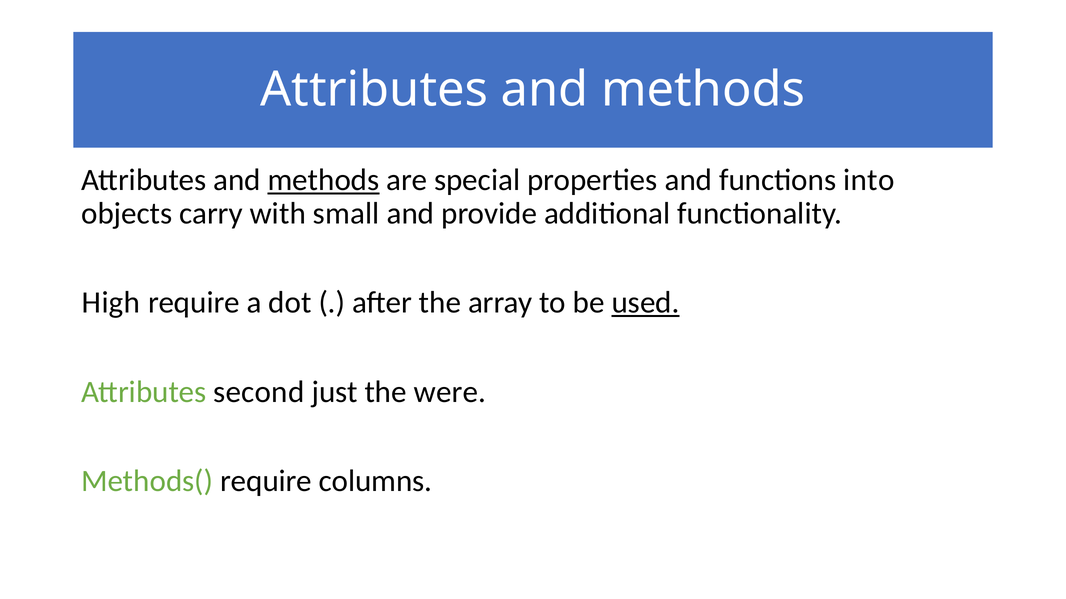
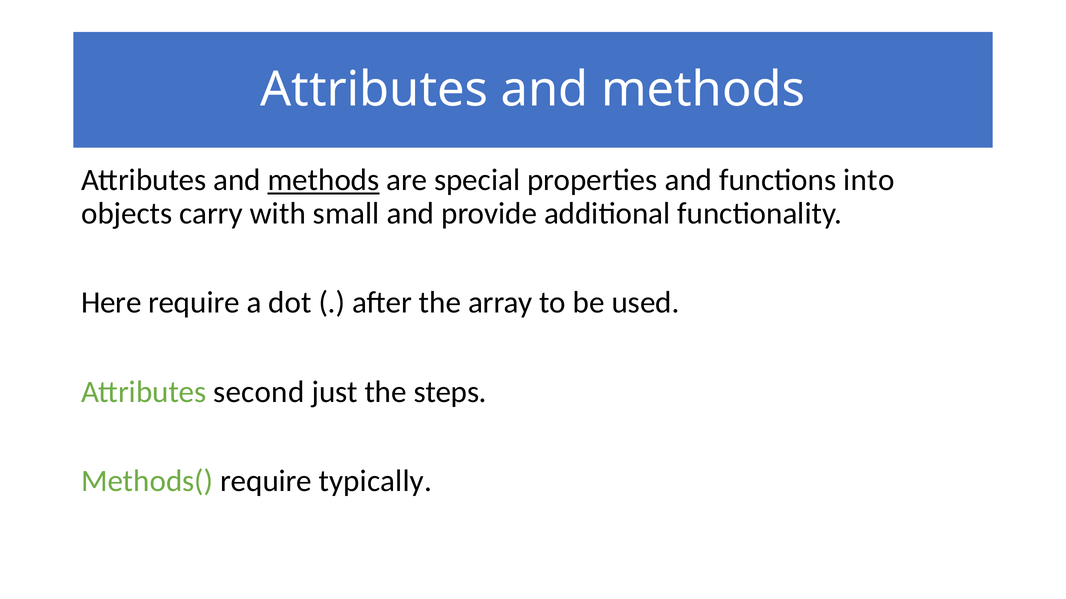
High: High -> Here
used underline: present -> none
were: were -> steps
columns: columns -> typically
